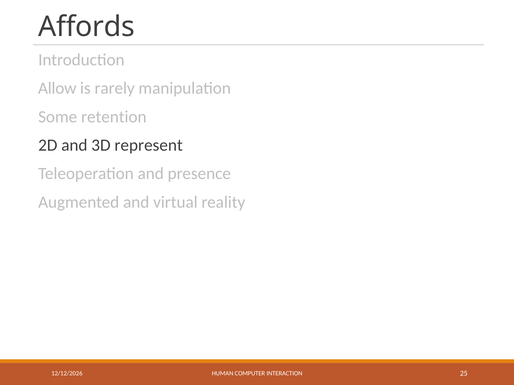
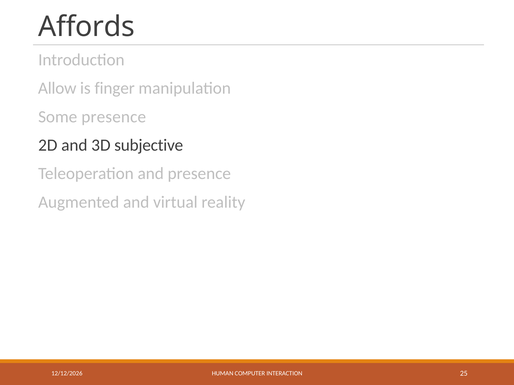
rarely: rarely -> finger
Some retention: retention -> presence
represent: represent -> subjective
